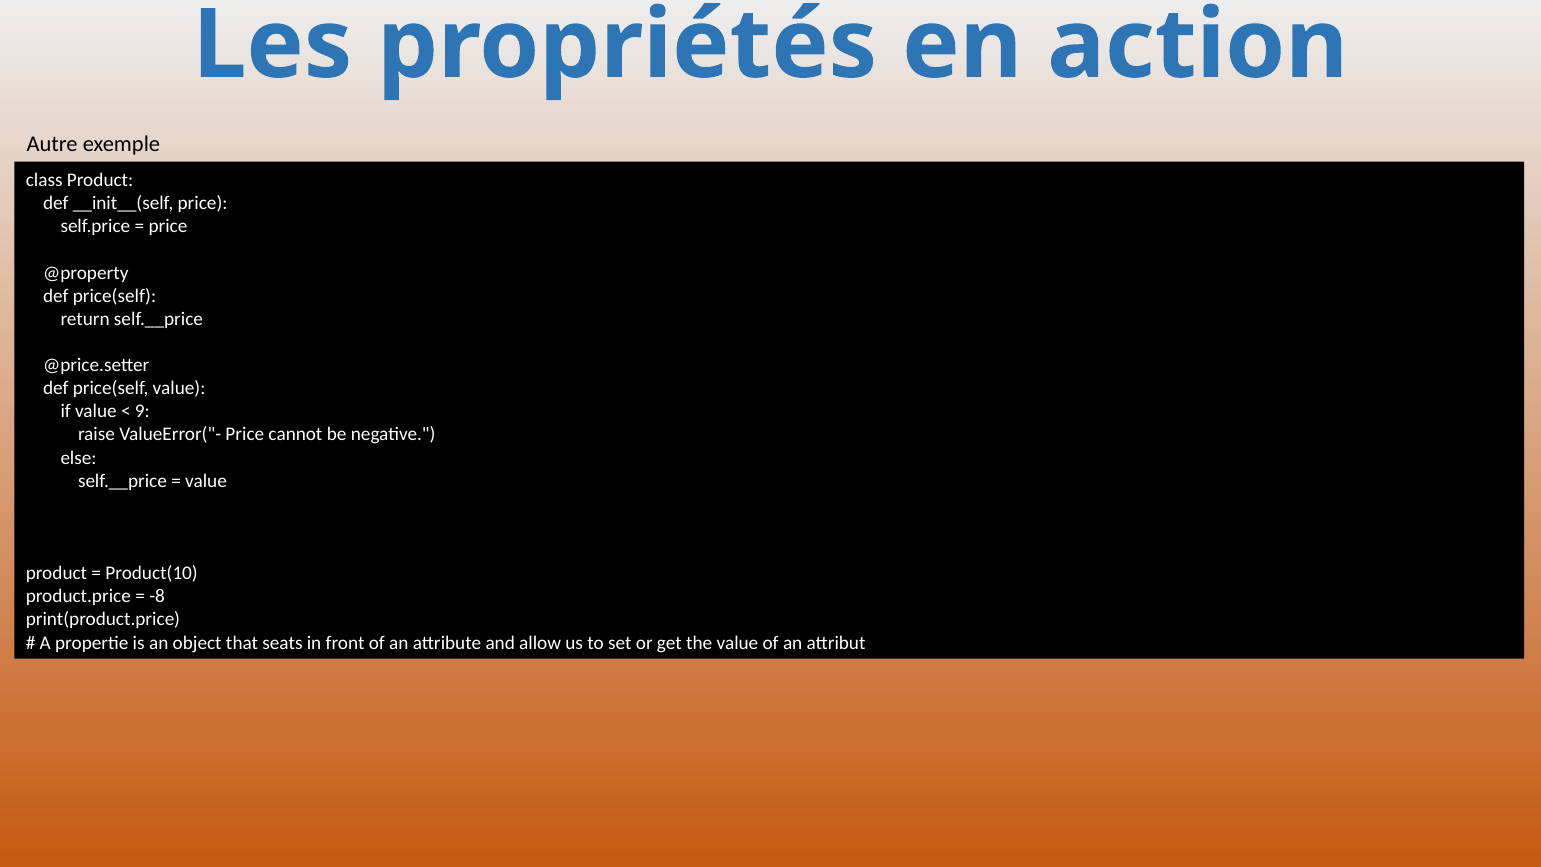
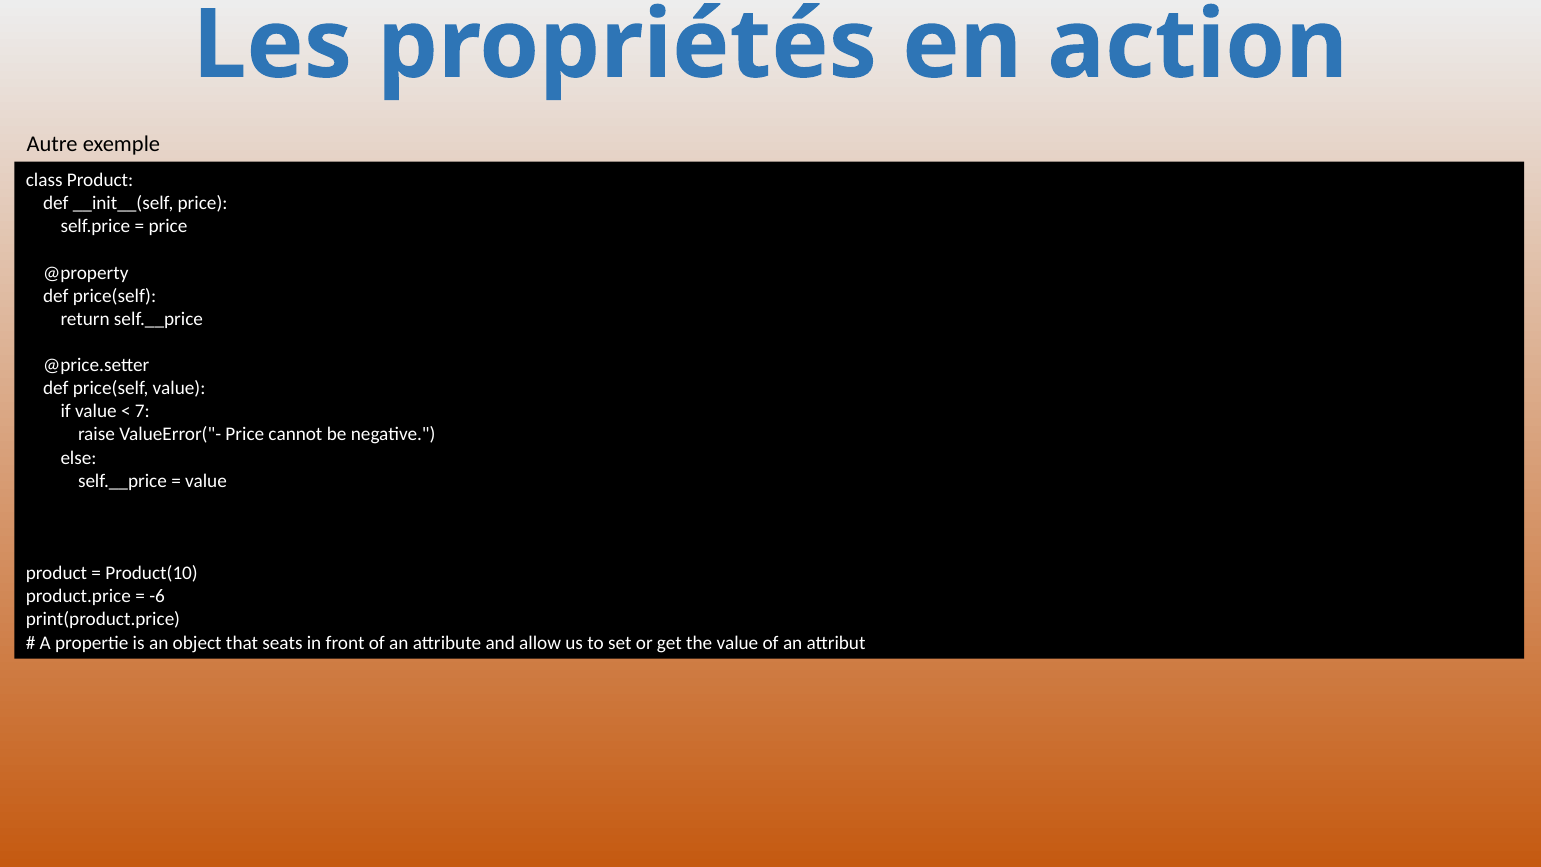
9: 9 -> 7
-8: -8 -> -6
